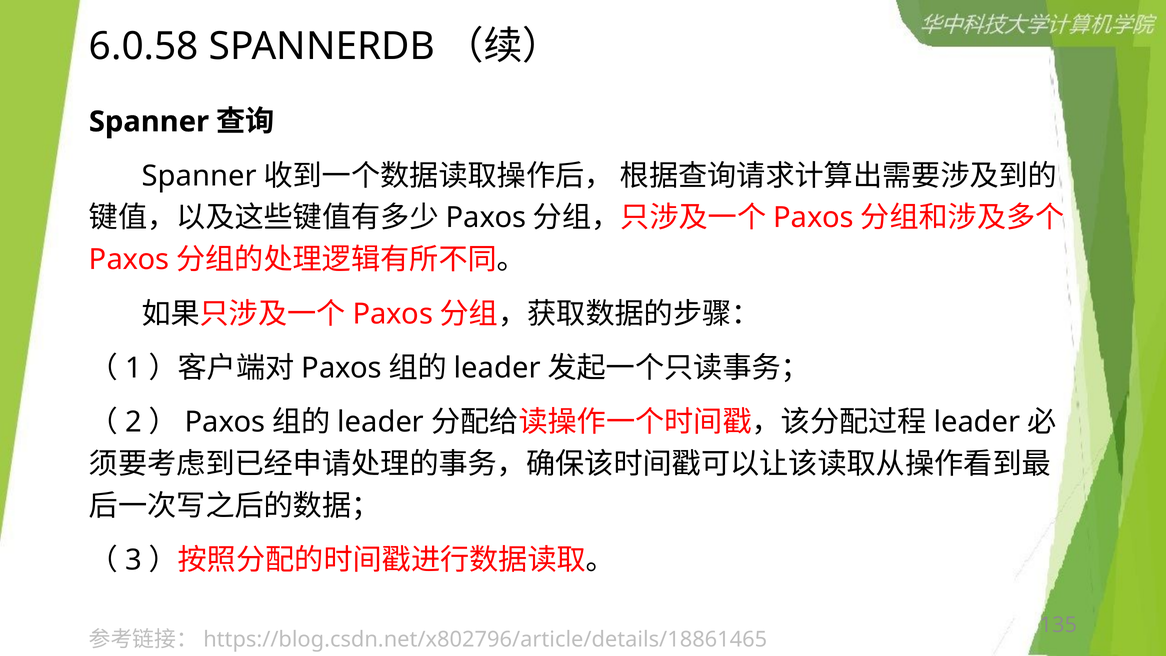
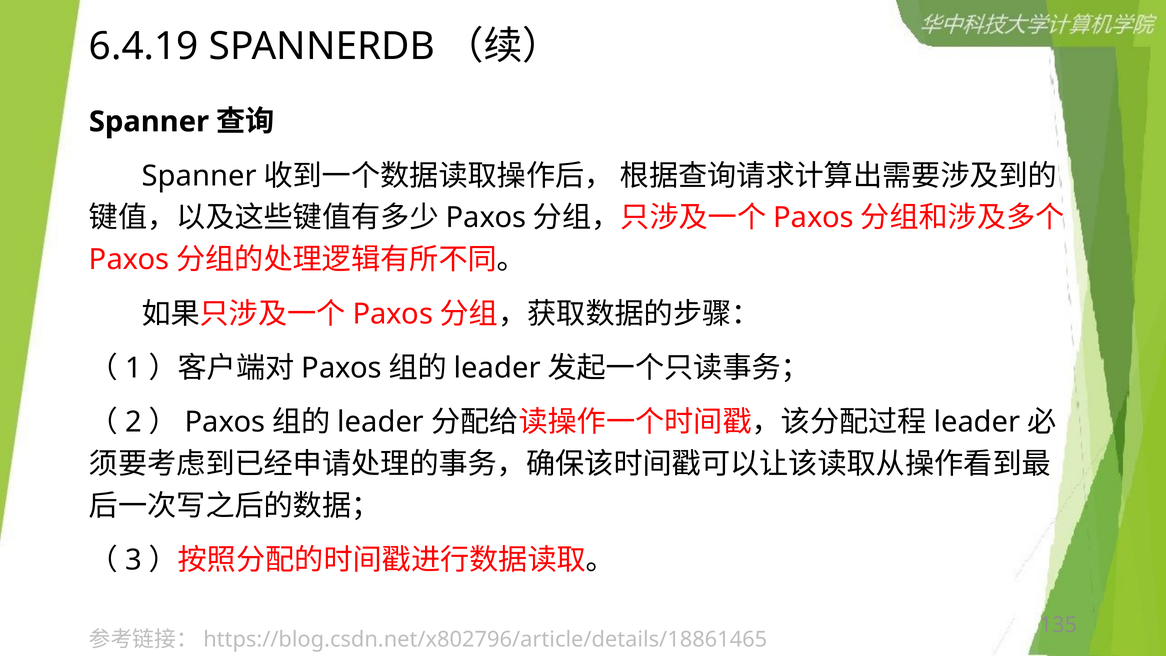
6.0.58: 6.0.58 -> 6.4.19
